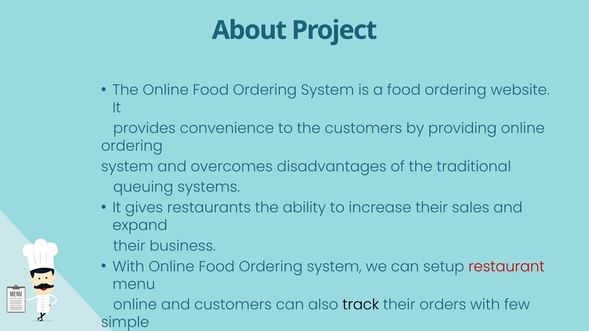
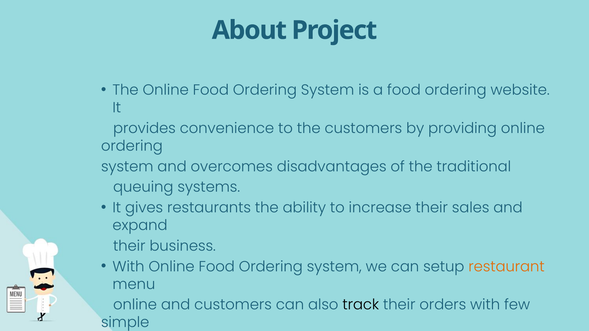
restaurant colour: red -> orange
